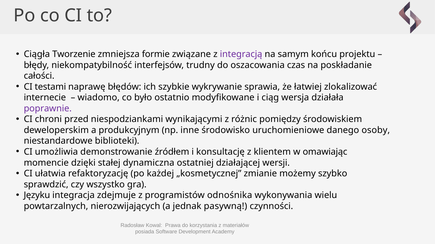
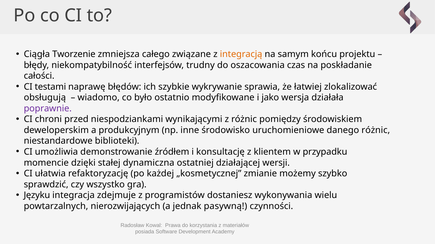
formie: formie -> całego
integracją colour: purple -> orange
internecie: internecie -> obsługują
ciąg: ciąg -> jako
danego osoby: osoby -> różnic
omawiając: omawiając -> przypadku
odnośnika: odnośnika -> dostaniesz
